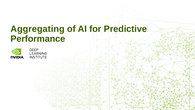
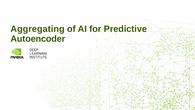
Performance: Performance -> Autoencoder
